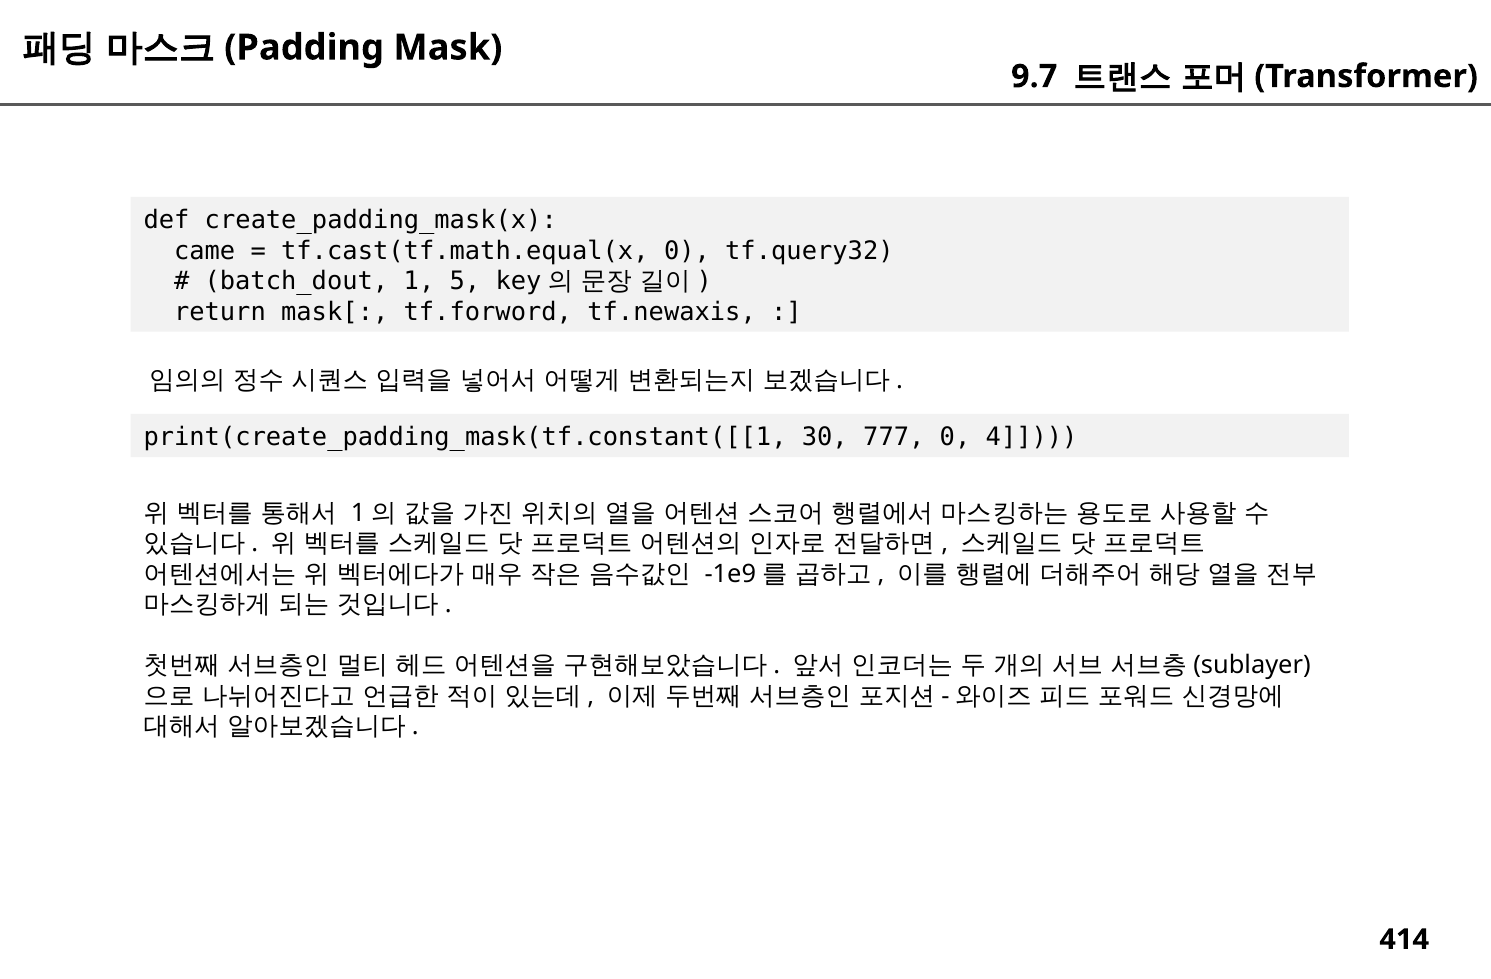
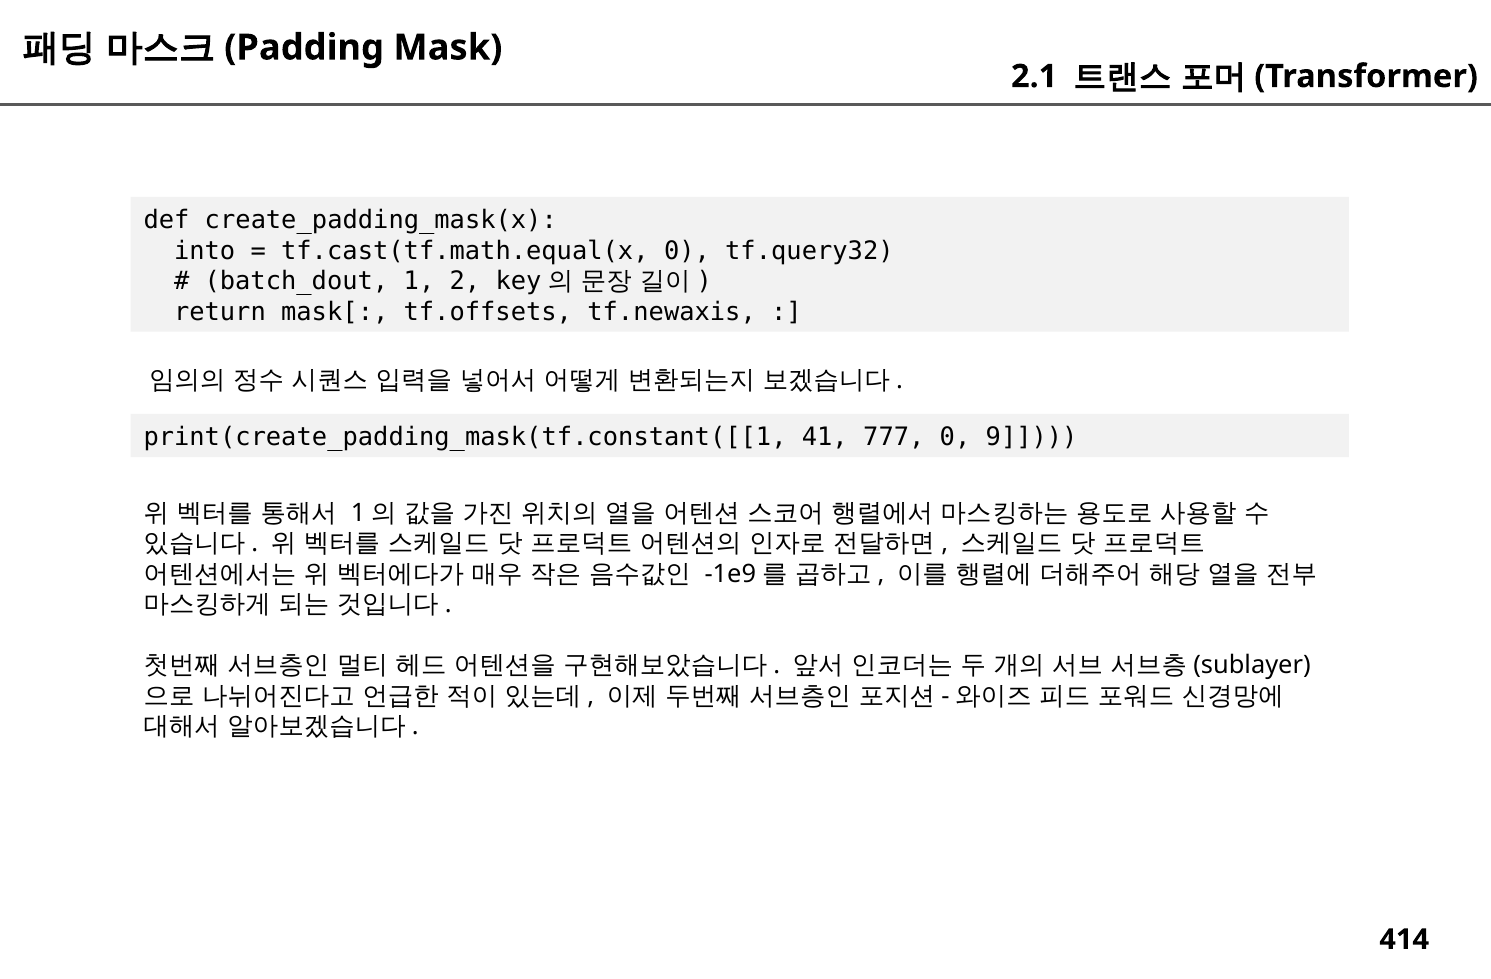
9.7: 9.7 -> 2.1
came: came -> into
5: 5 -> 2
tf.forword: tf.forword -> tf.offsets
30: 30 -> 41
4: 4 -> 9
